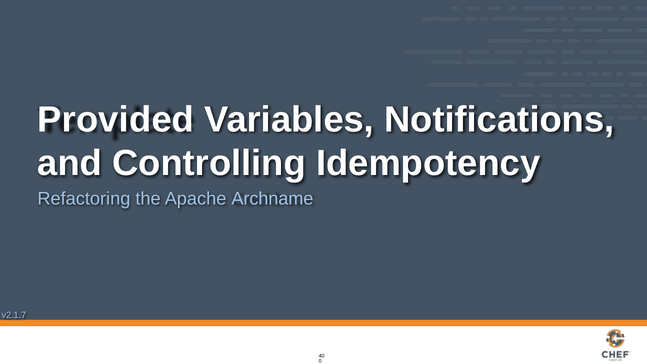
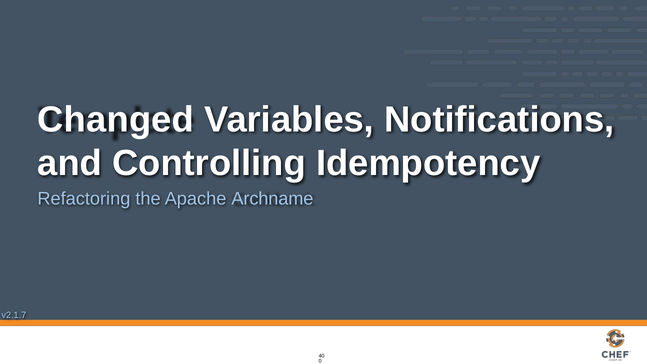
Provided: Provided -> Changed
